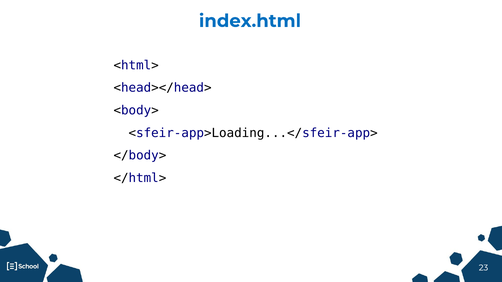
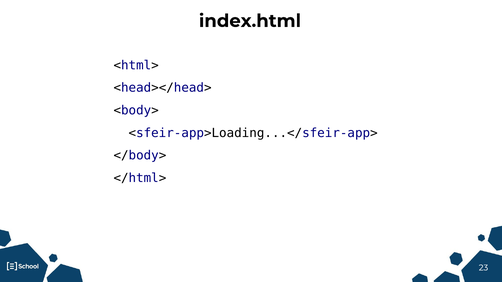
index.html colour: blue -> black
